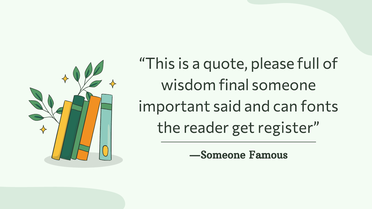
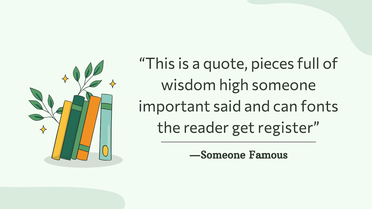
please: please -> pieces
final: final -> high
